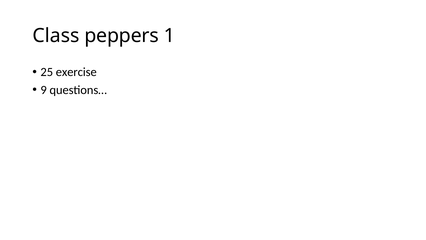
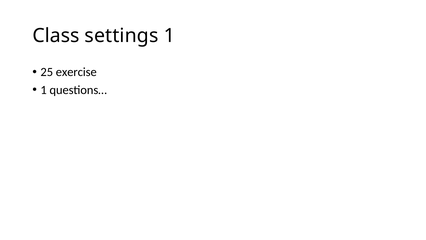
peppers: peppers -> settings
9 at (44, 90): 9 -> 1
